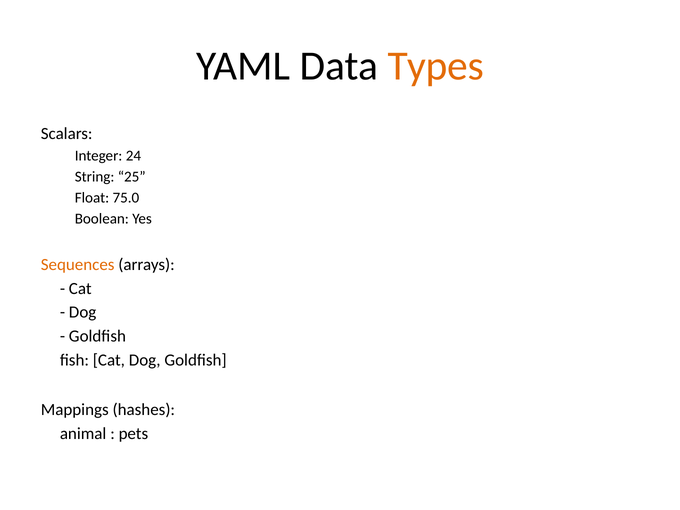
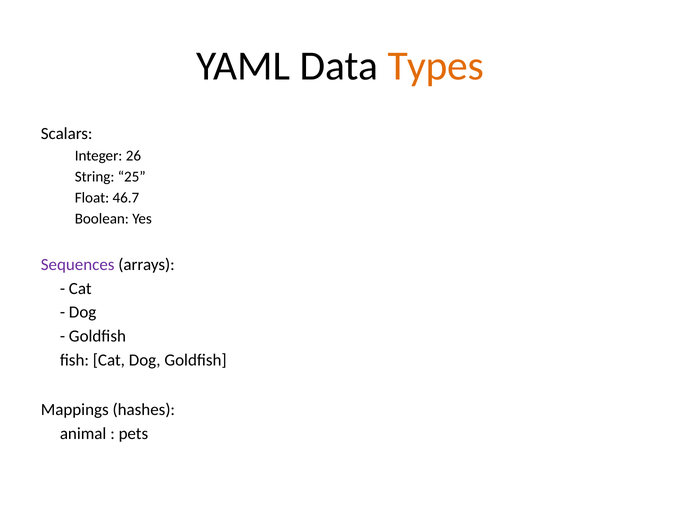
24: 24 -> 26
75.0: 75.0 -> 46.7
Sequences colour: orange -> purple
